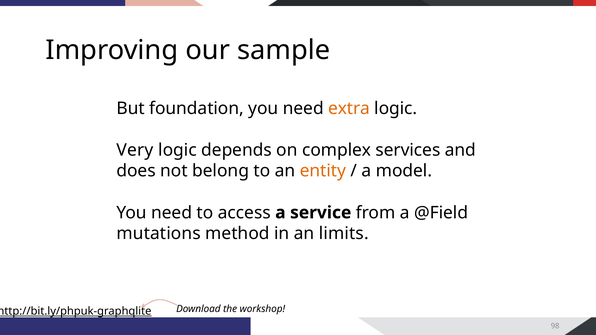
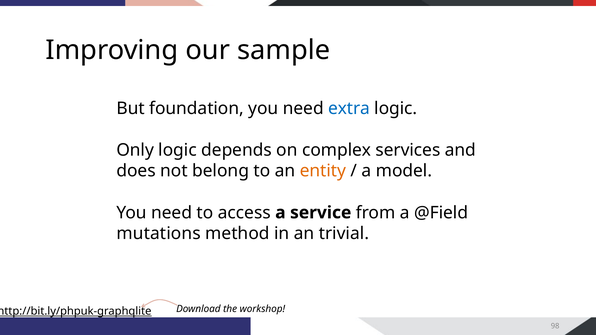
extra colour: orange -> blue
Very: Very -> Only
limits: limits -> trivial
